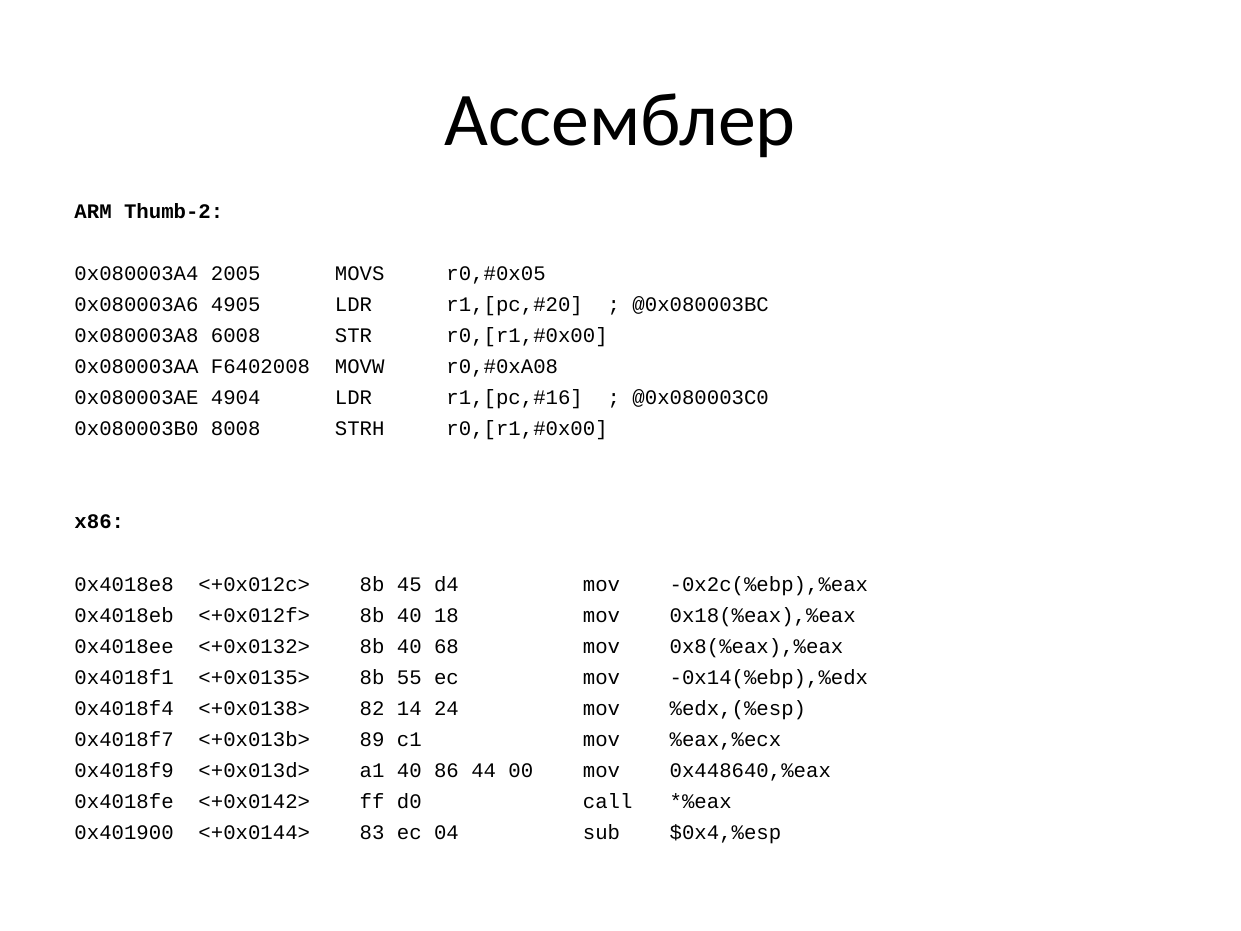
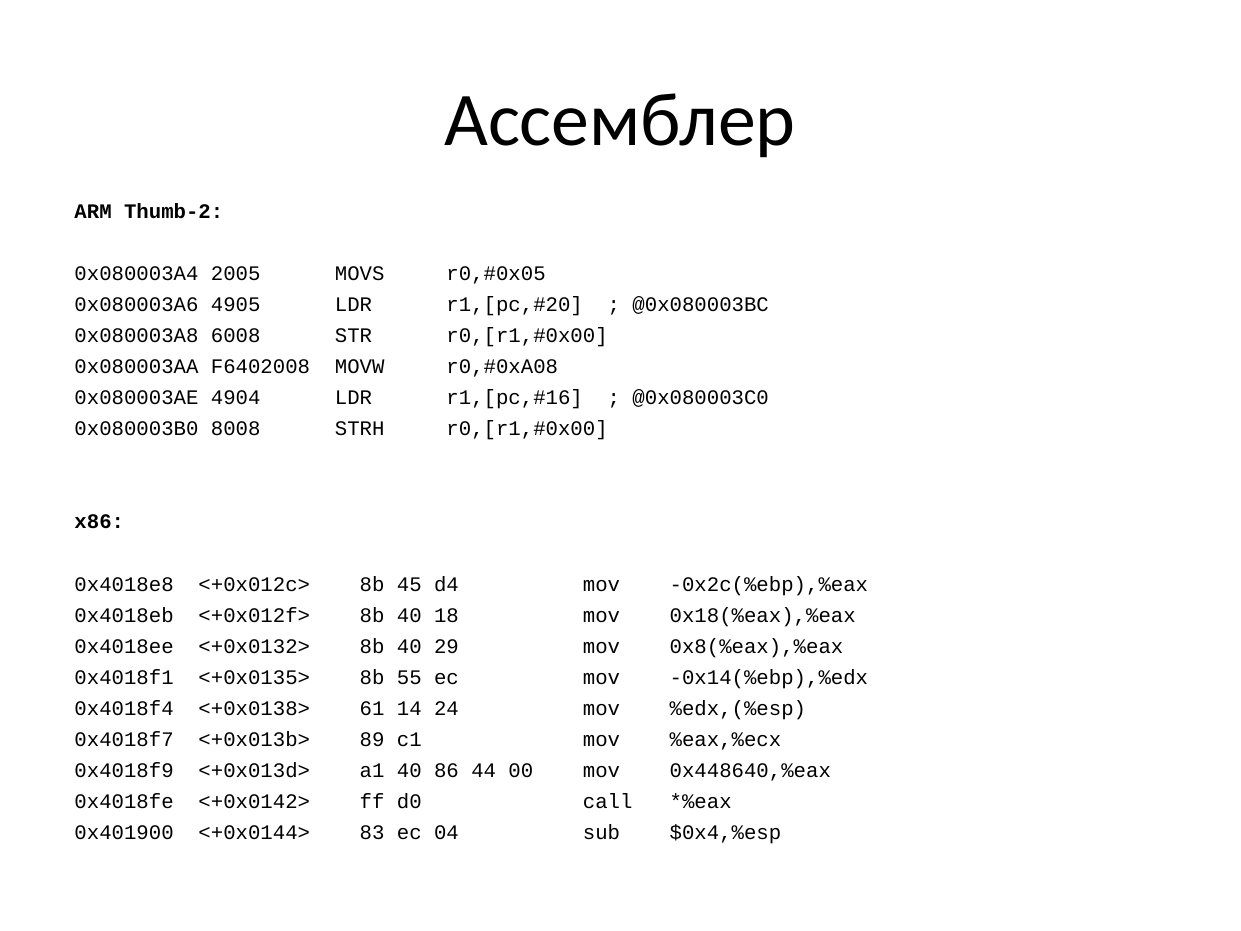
68: 68 -> 29
82: 82 -> 61
